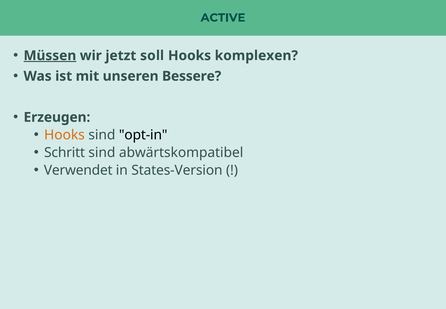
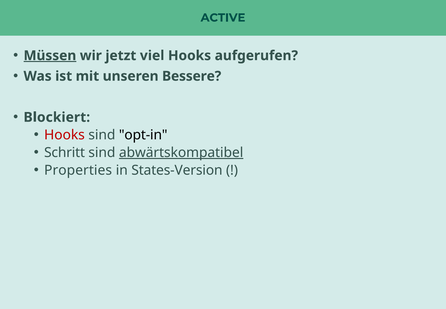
soll: soll -> viel
komplexen: komplexen -> aufgerufen
Erzeugen: Erzeugen -> Blockiert
Hooks at (64, 135) colour: orange -> red
abwärtskompatibel underline: none -> present
Verwendet: Verwendet -> Properties
